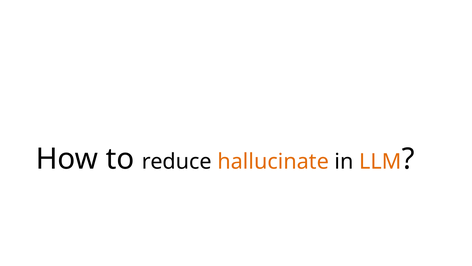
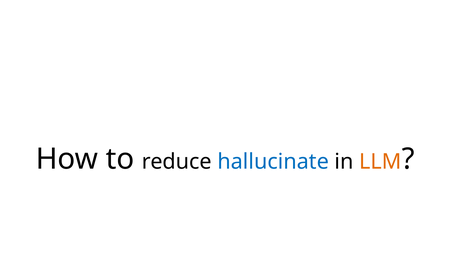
hallucinate colour: orange -> blue
